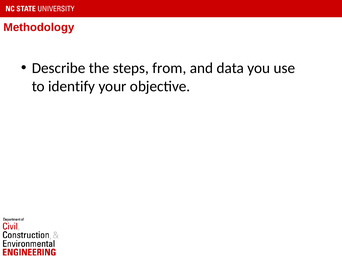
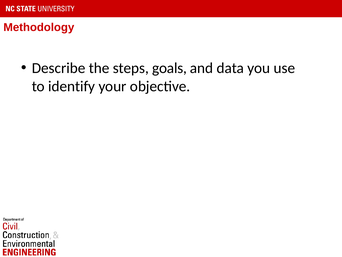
from: from -> goals
